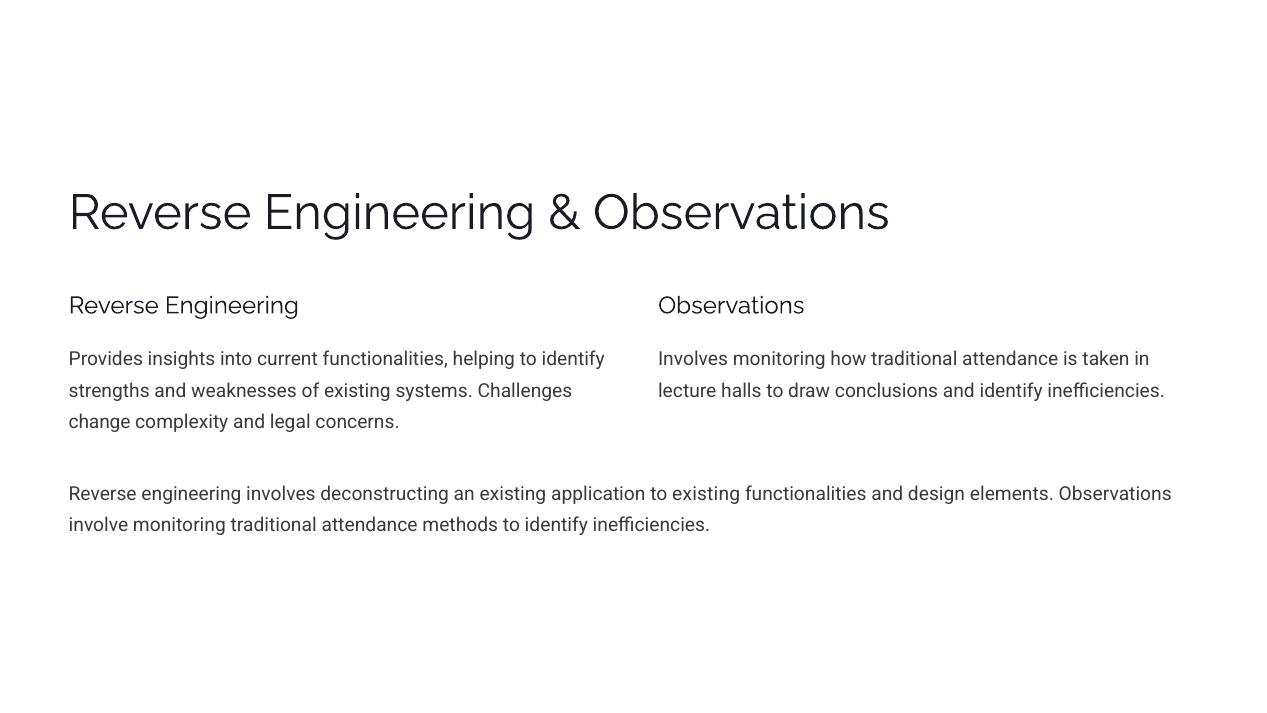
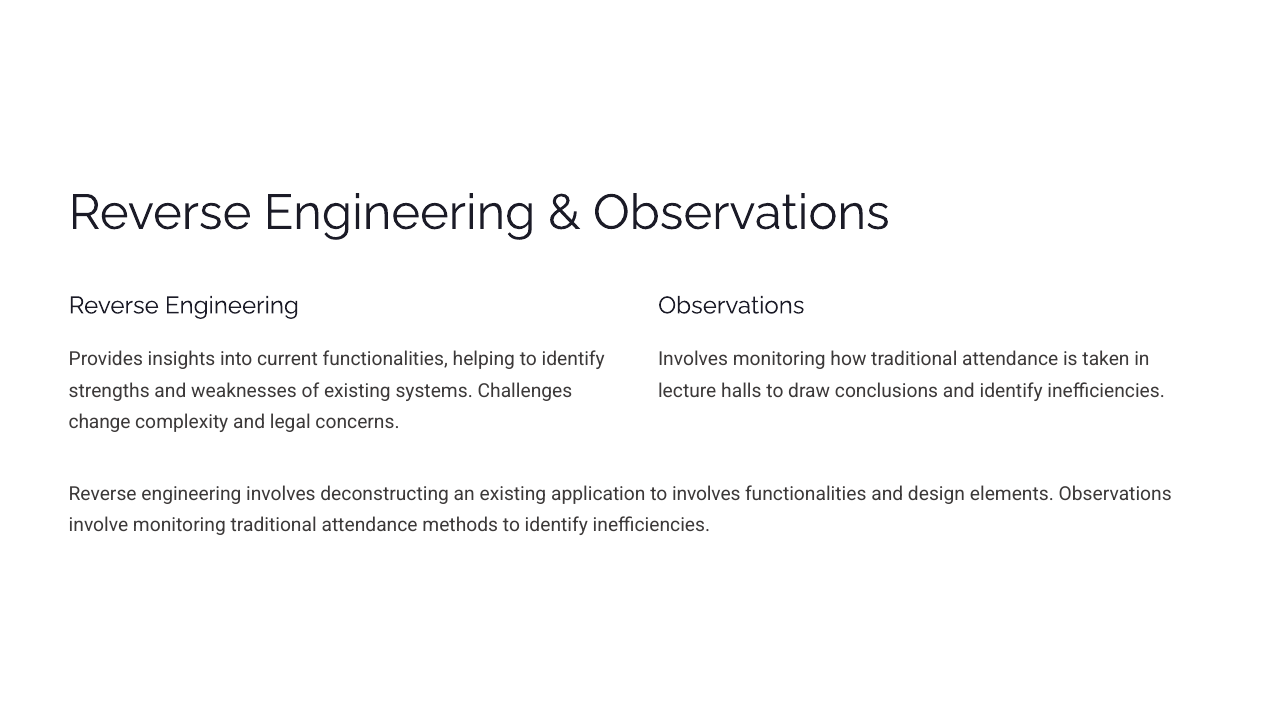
to existing: existing -> involves
